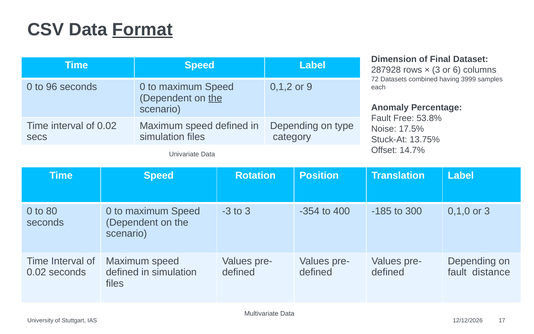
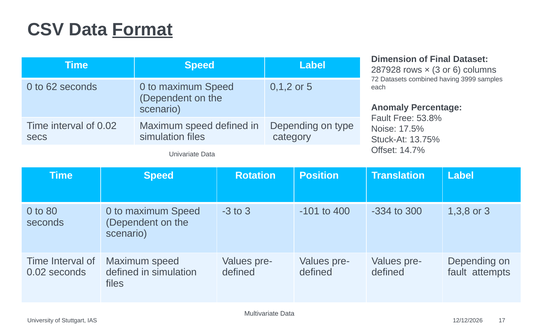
96: 96 -> 62
9: 9 -> 5
the at (215, 98) underline: present -> none
-354: -354 -> -101
-185: -185 -> -334
0,1,0: 0,1,0 -> 1,3,8
distance: distance -> attempts
